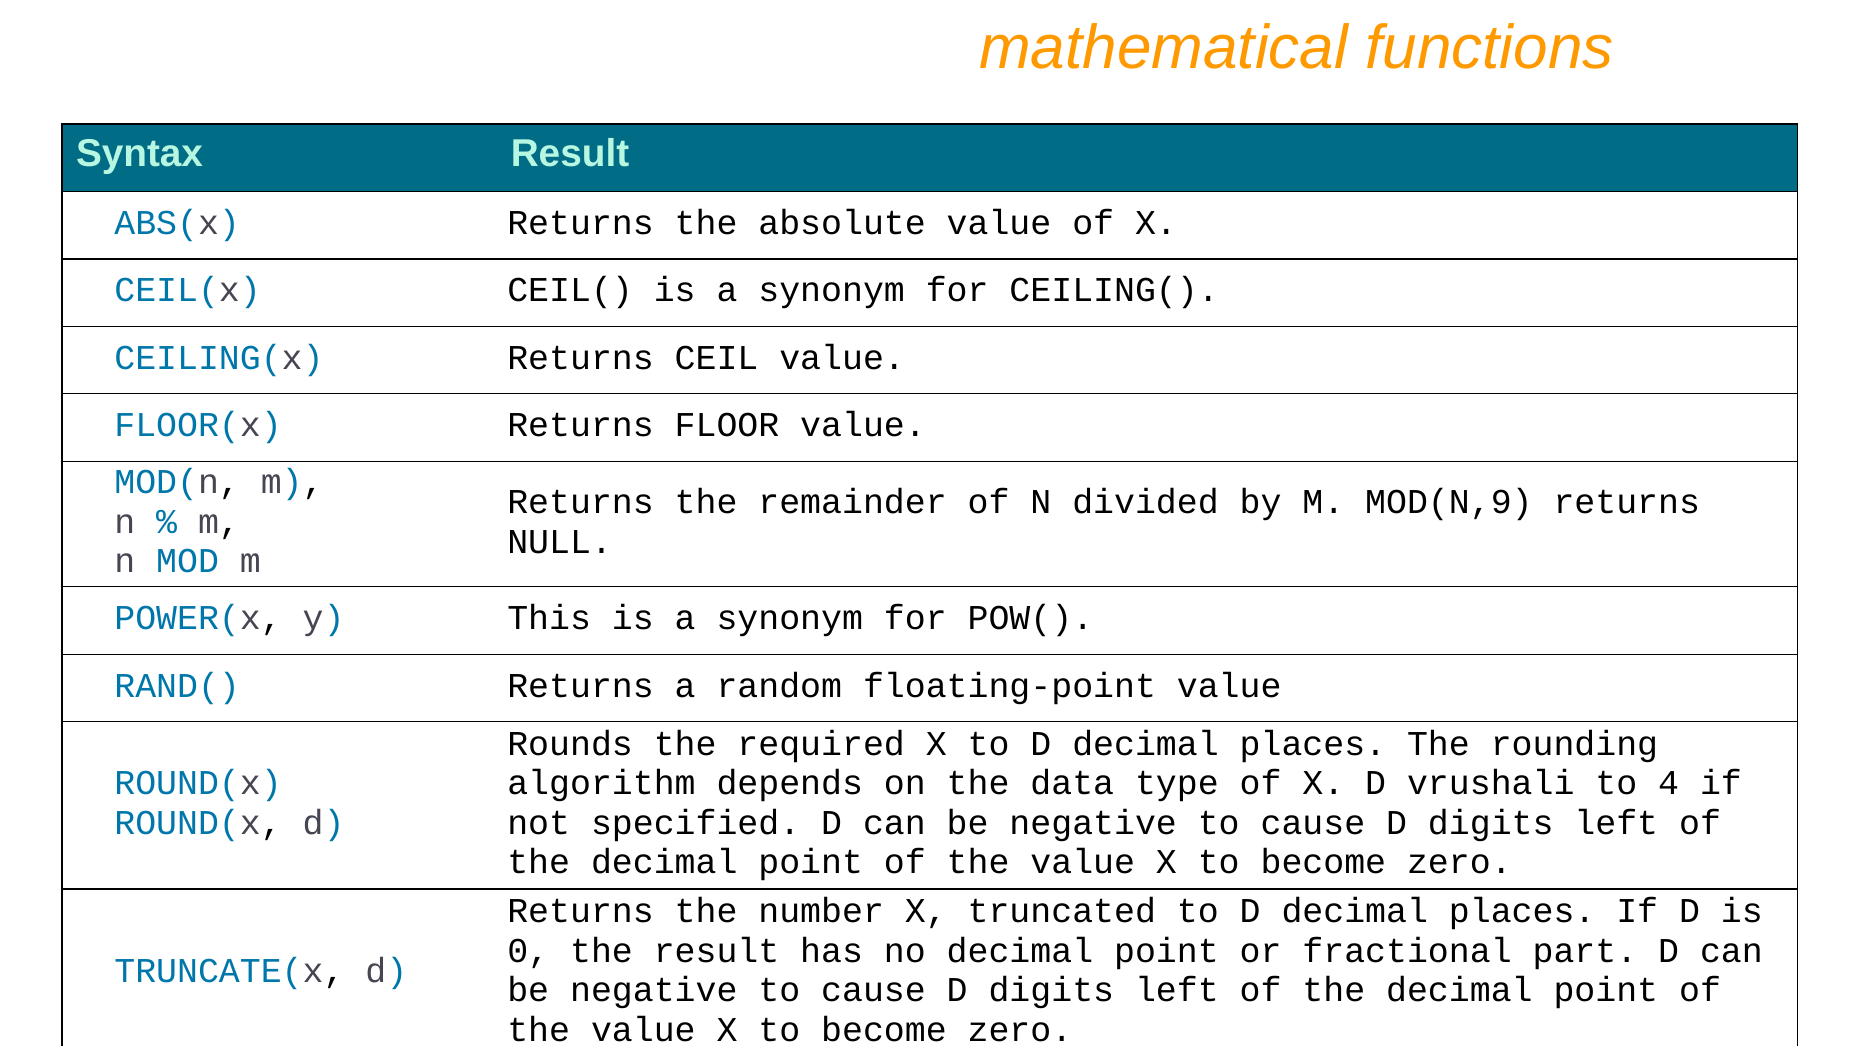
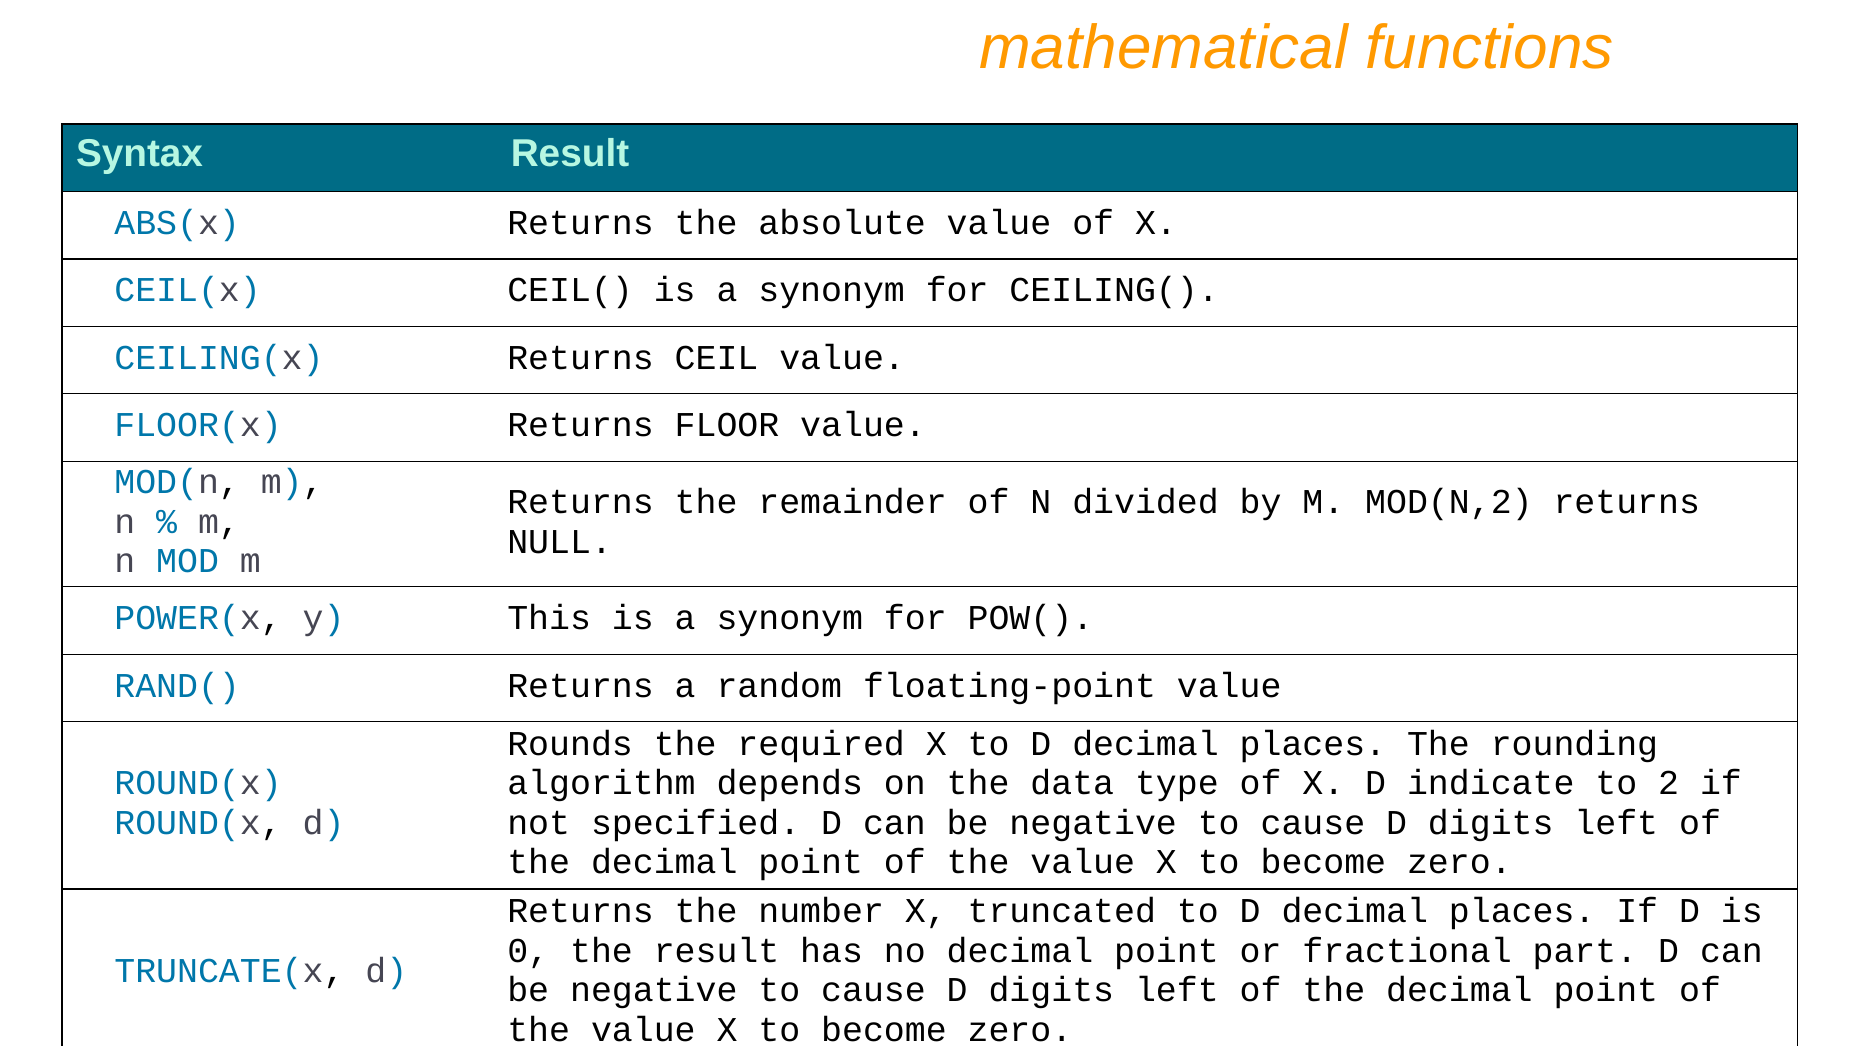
MOD(N,9: MOD(N,9 -> MOD(N,2
vrushali: vrushali -> indicate
4: 4 -> 2
